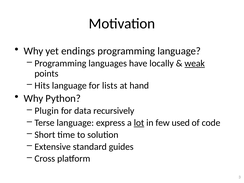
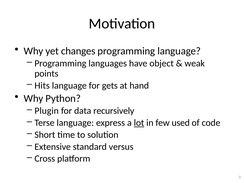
endings: endings -> changes
locally: locally -> object
weak underline: present -> none
lists: lists -> gets
guides: guides -> versus
